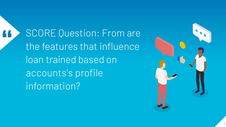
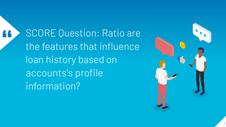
From: From -> Ratio
trained: trained -> history
